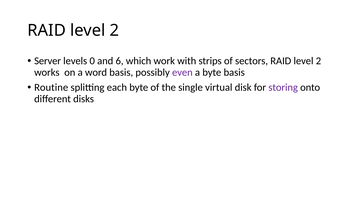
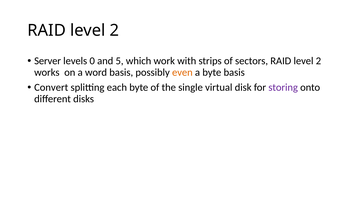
6: 6 -> 5
even colour: purple -> orange
Routine: Routine -> Convert
